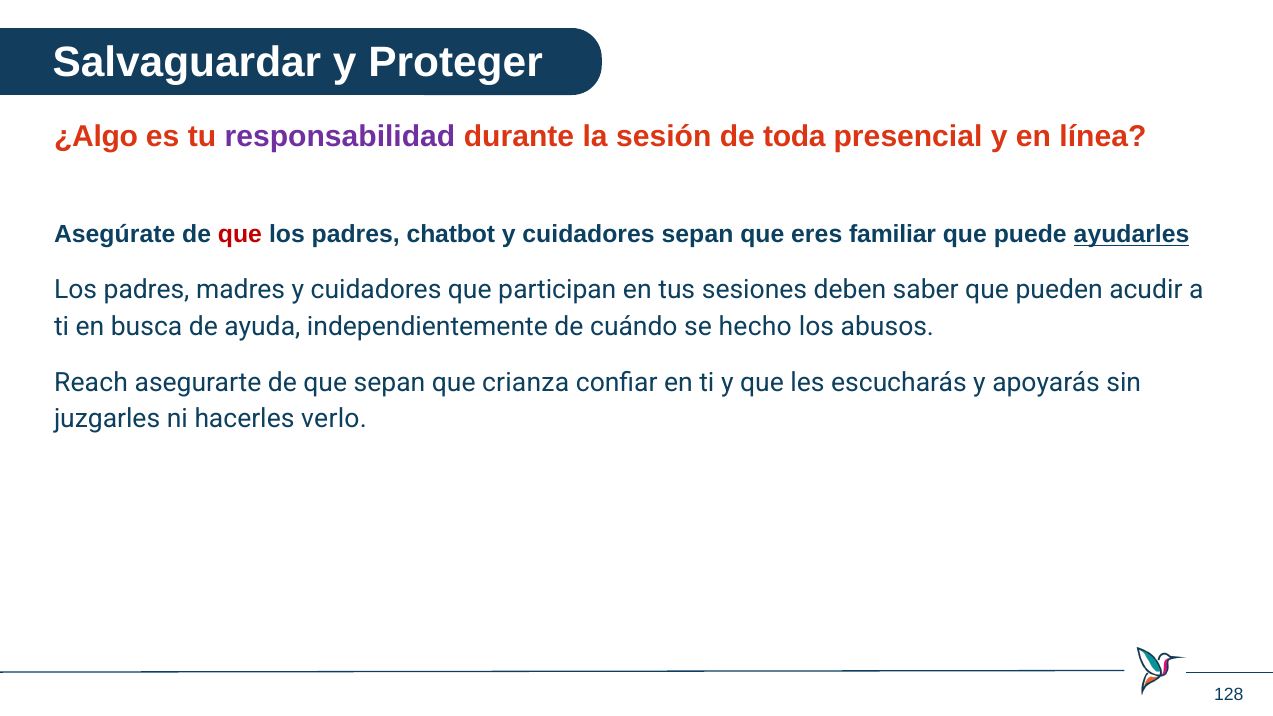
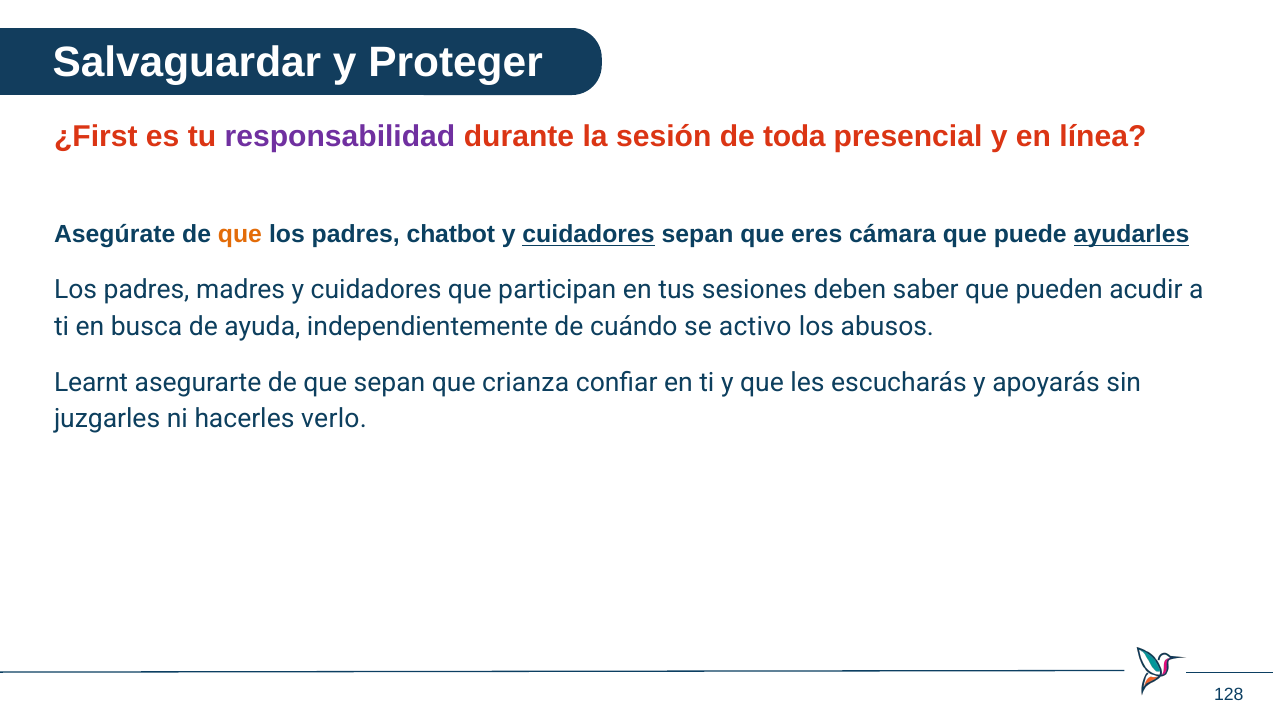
¿Algo: ¿Algo -> ¿First
que at (240, 235) colour: red -> orange
cuidadores at (589, 235) underline: none -> present
familiar: familiar -> cámara
hecho: hecho -> activo
Reach: Reach -> Learnt
